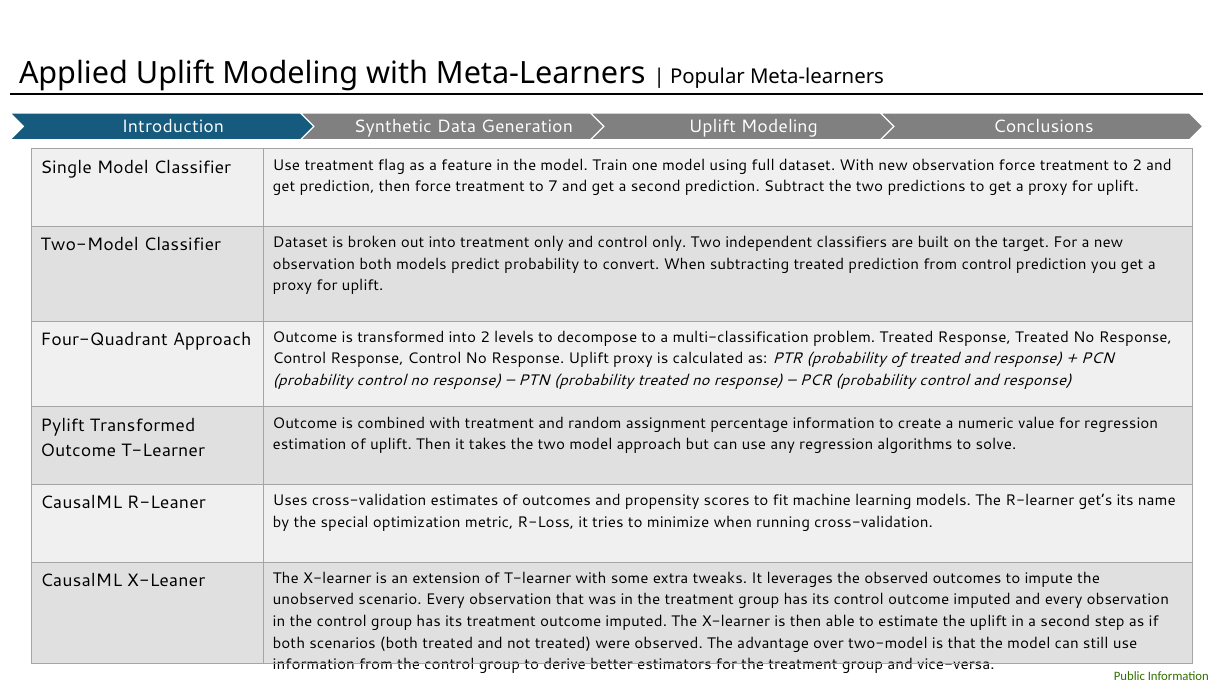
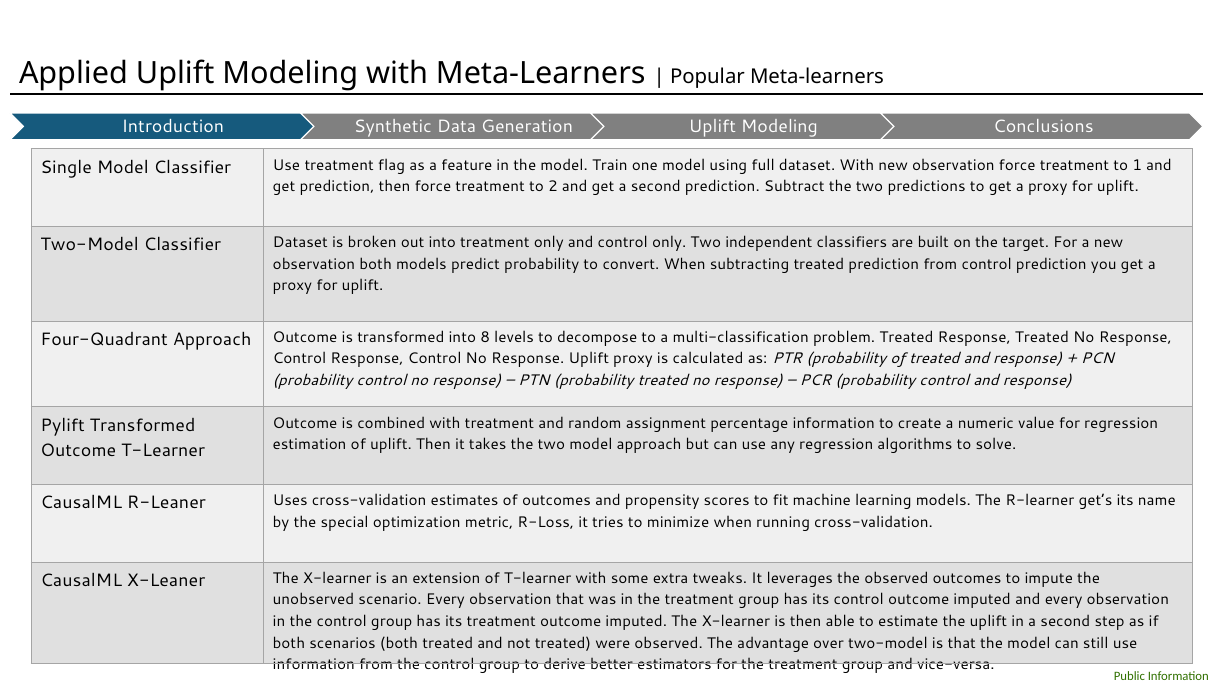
to 2: 2 -> 1
7: 7 -> 2
into 2: 2 -> 8
